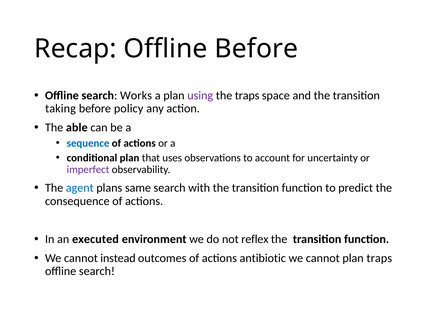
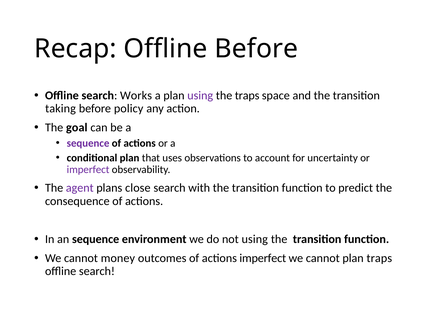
able: able -> goal
sequence at (88, 143) colour: blue -> purple
agent colour: blue -> purple
same: same -> close
an executed: executed -> sequence
not reflex: reflex -> using
instead: instead -> money
actions antibiotic: antibiotic -> imperfect
